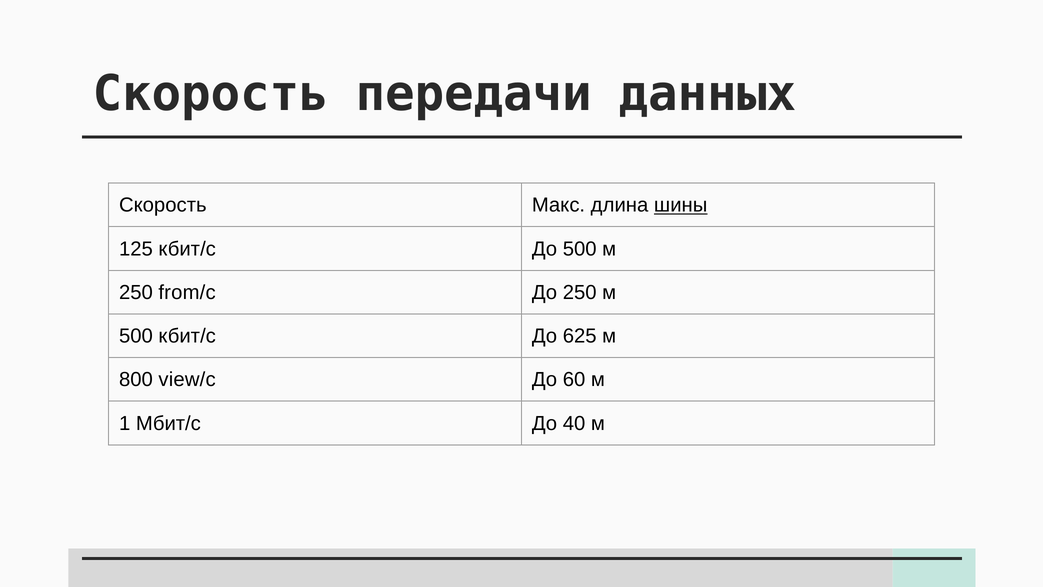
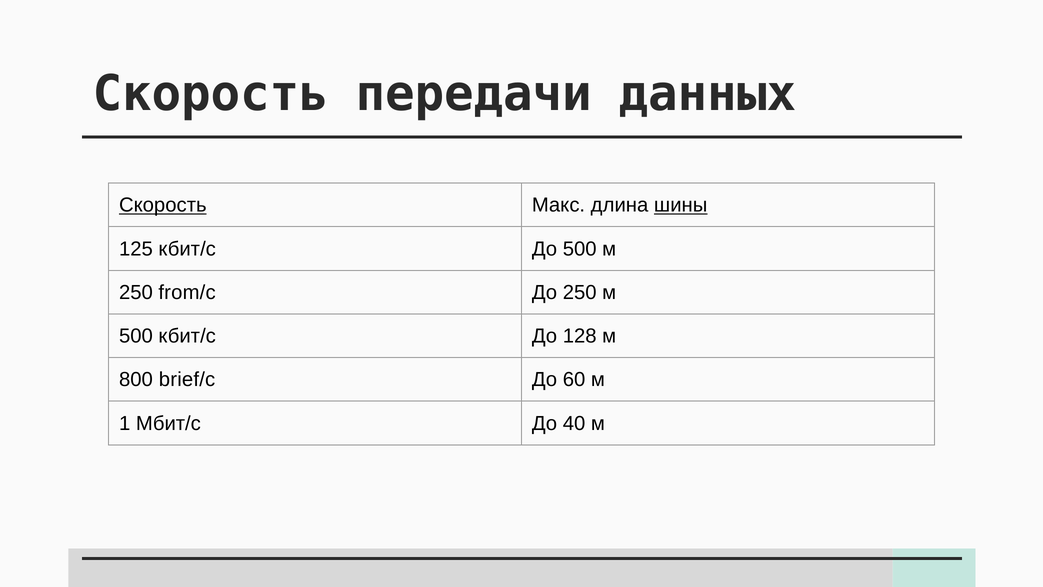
Скорость at (163, 205) underline: none -> present
625: 625 -> 128
view/c: view/c -> brief/c
